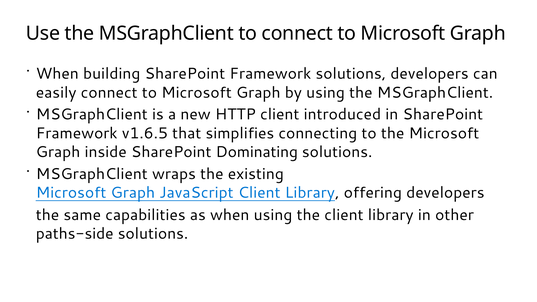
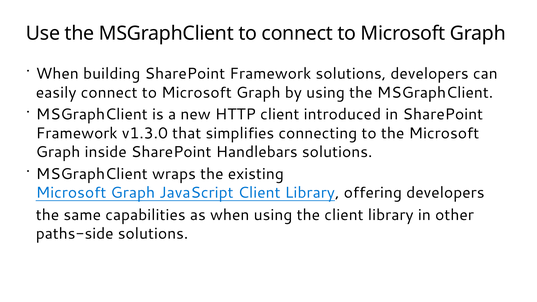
v1.6.5: v1.6.5 -> v1.3.0
Dominating: Dominating -> Handlebars
